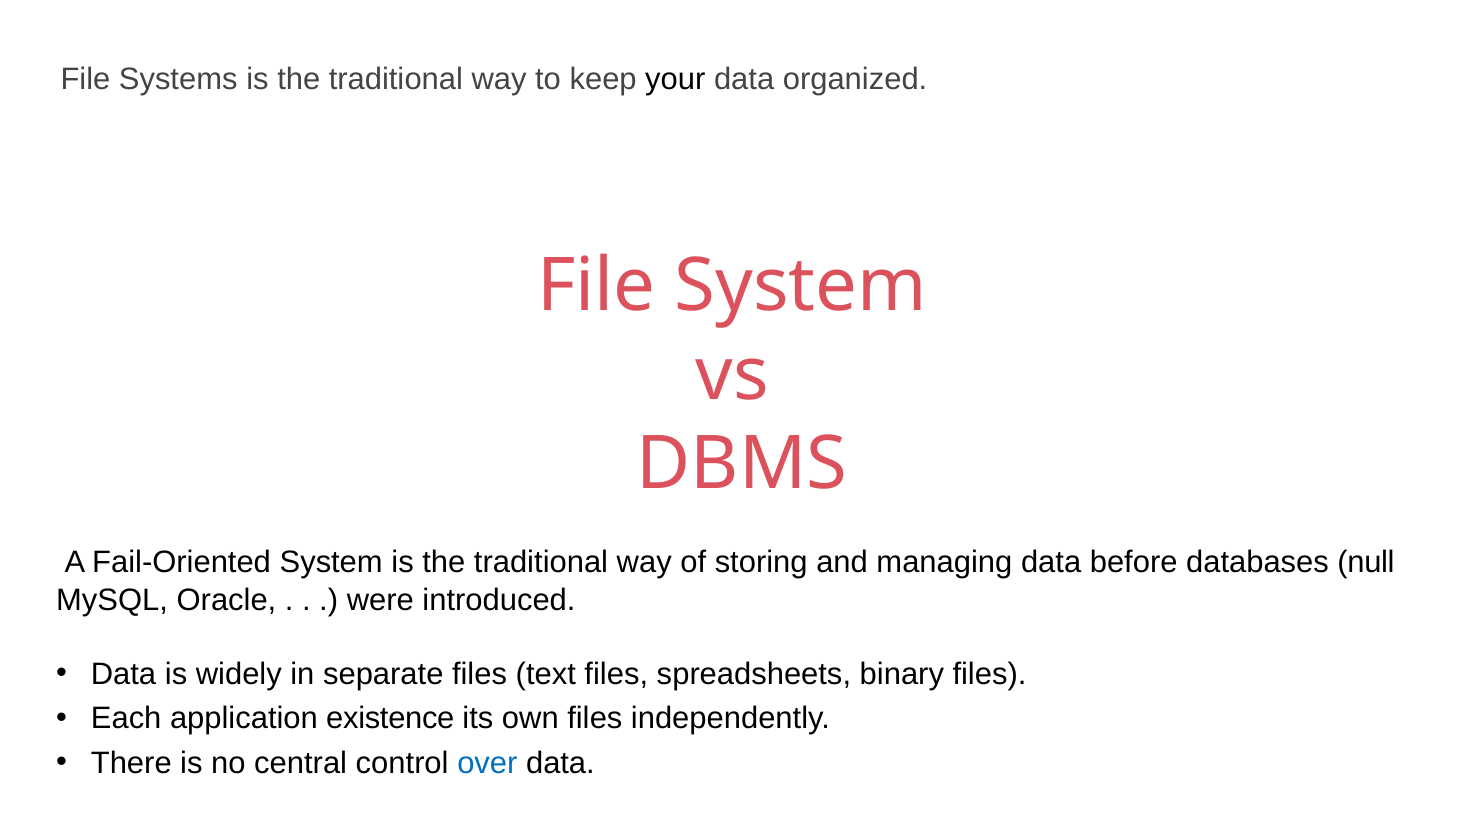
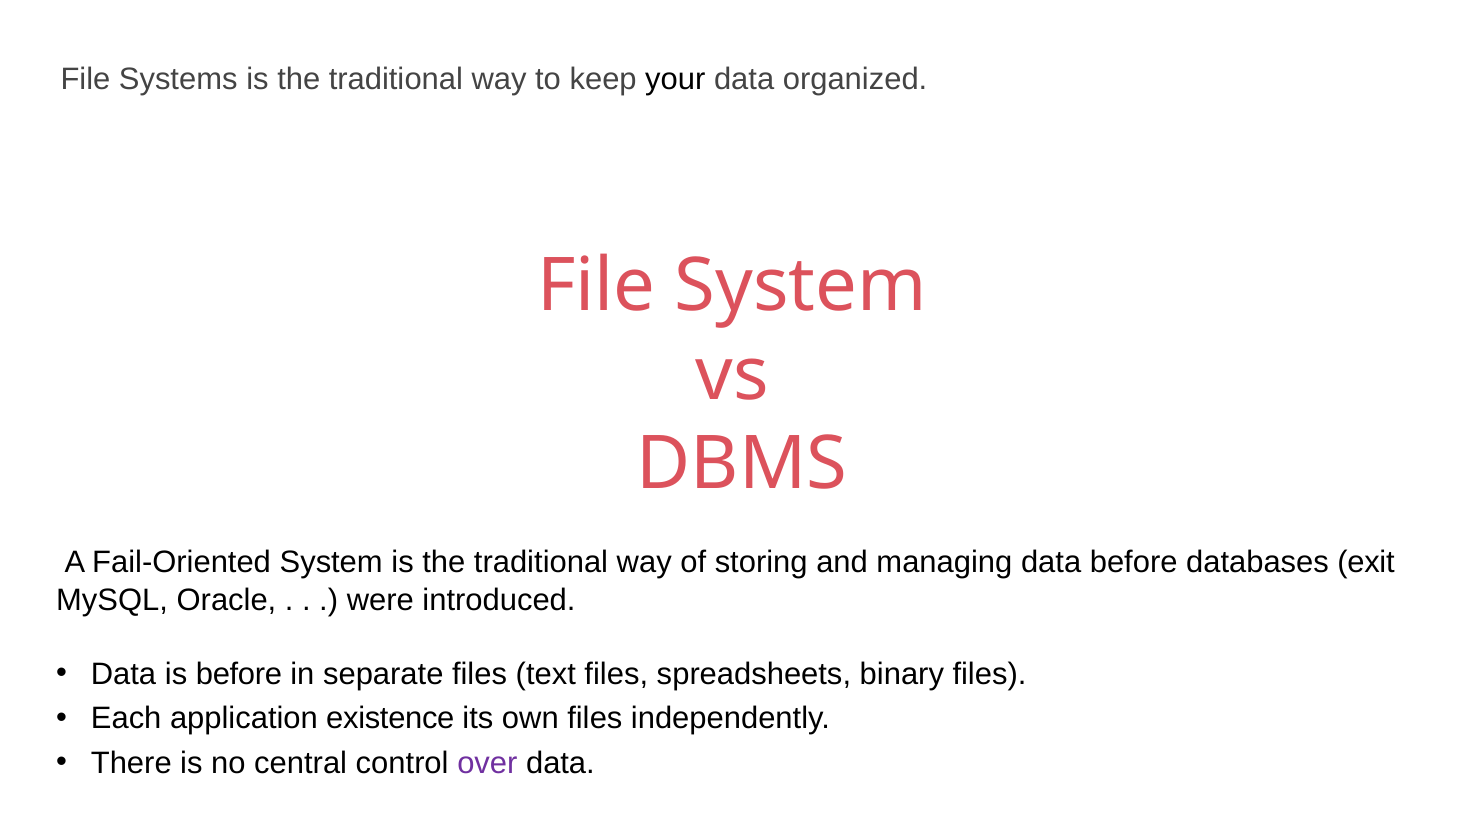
null: null -> exit
is widely: widely -> before
over colour: blue -> purple
